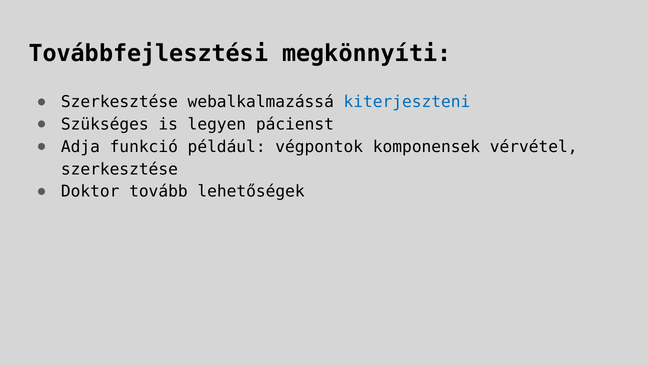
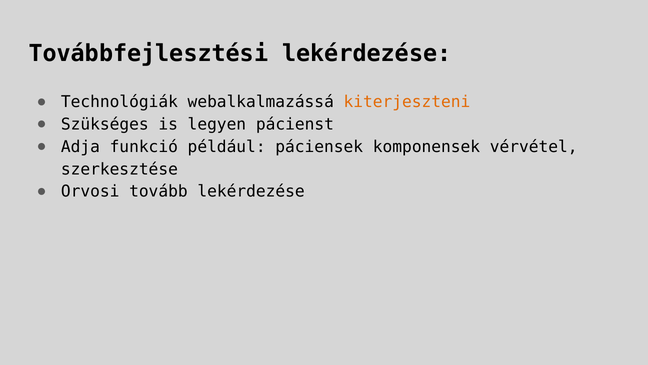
Továbbfejlesztési megkönnyíti: megkönnyíti -> lekérdezése
Szerkesztése at (119, 102): Szerkesztése -> Technológiák
kiterjeszteni colour: blue -> orange
végpontok: végpontok -> páciensek
Doktor: Doktor -> Orvosi
tovább lehetőségek: lehetőségek -> lekérdezése
